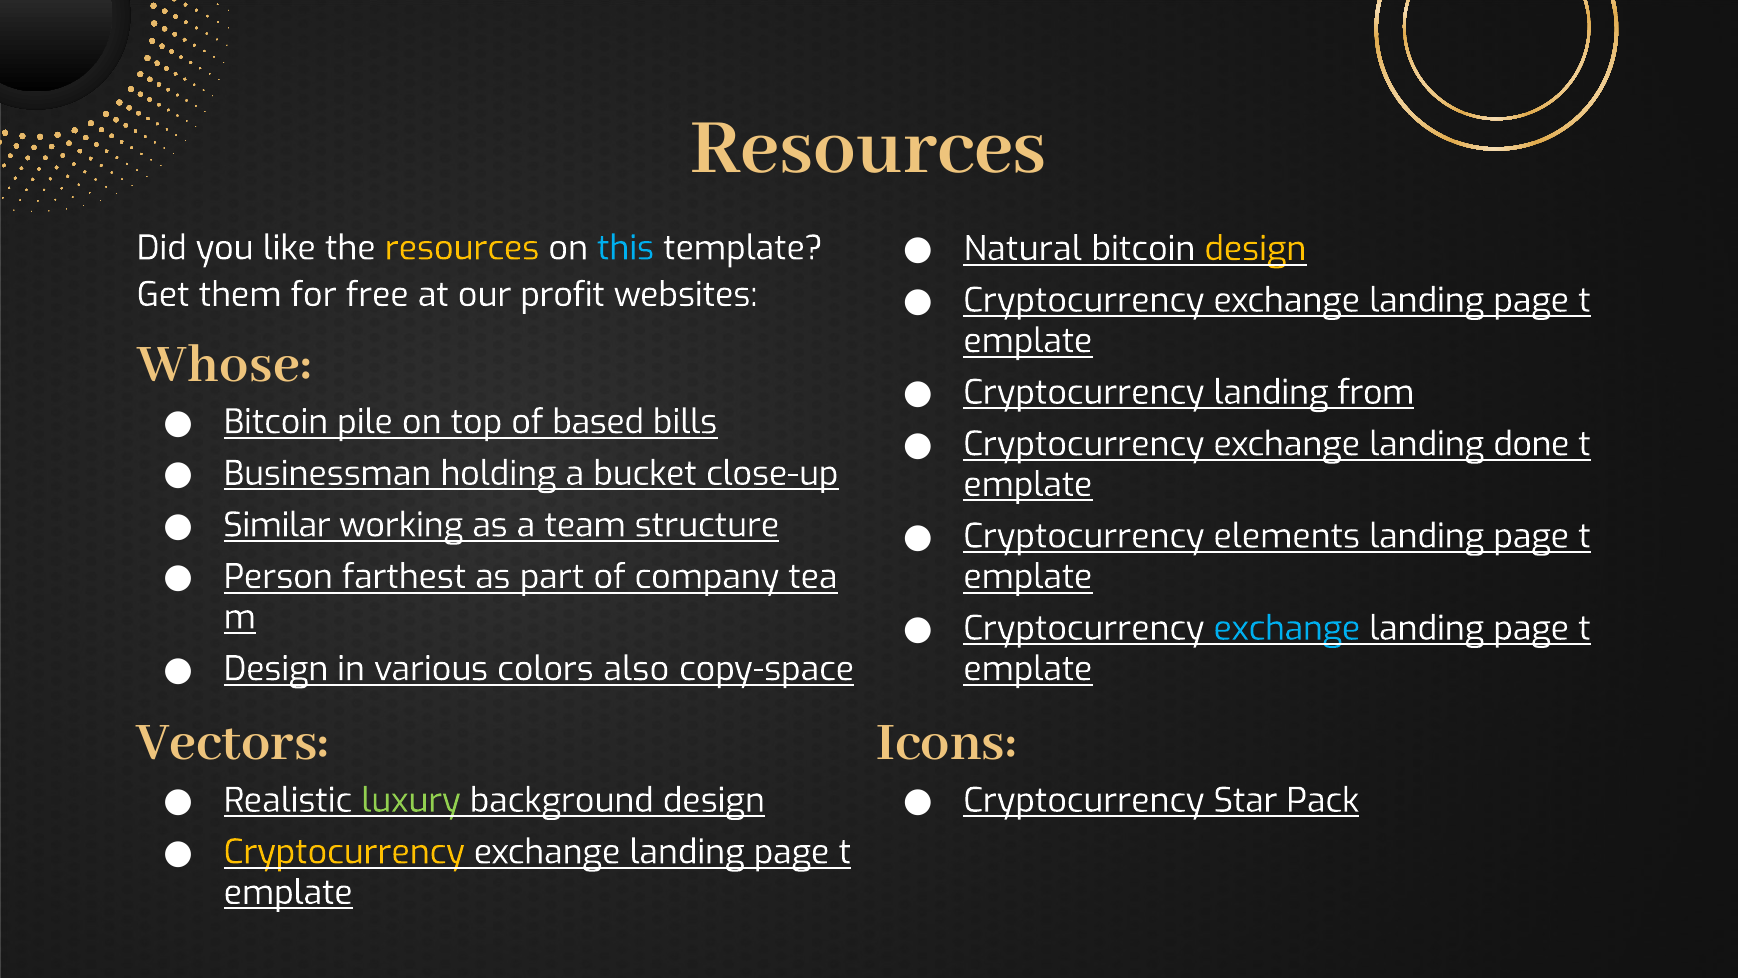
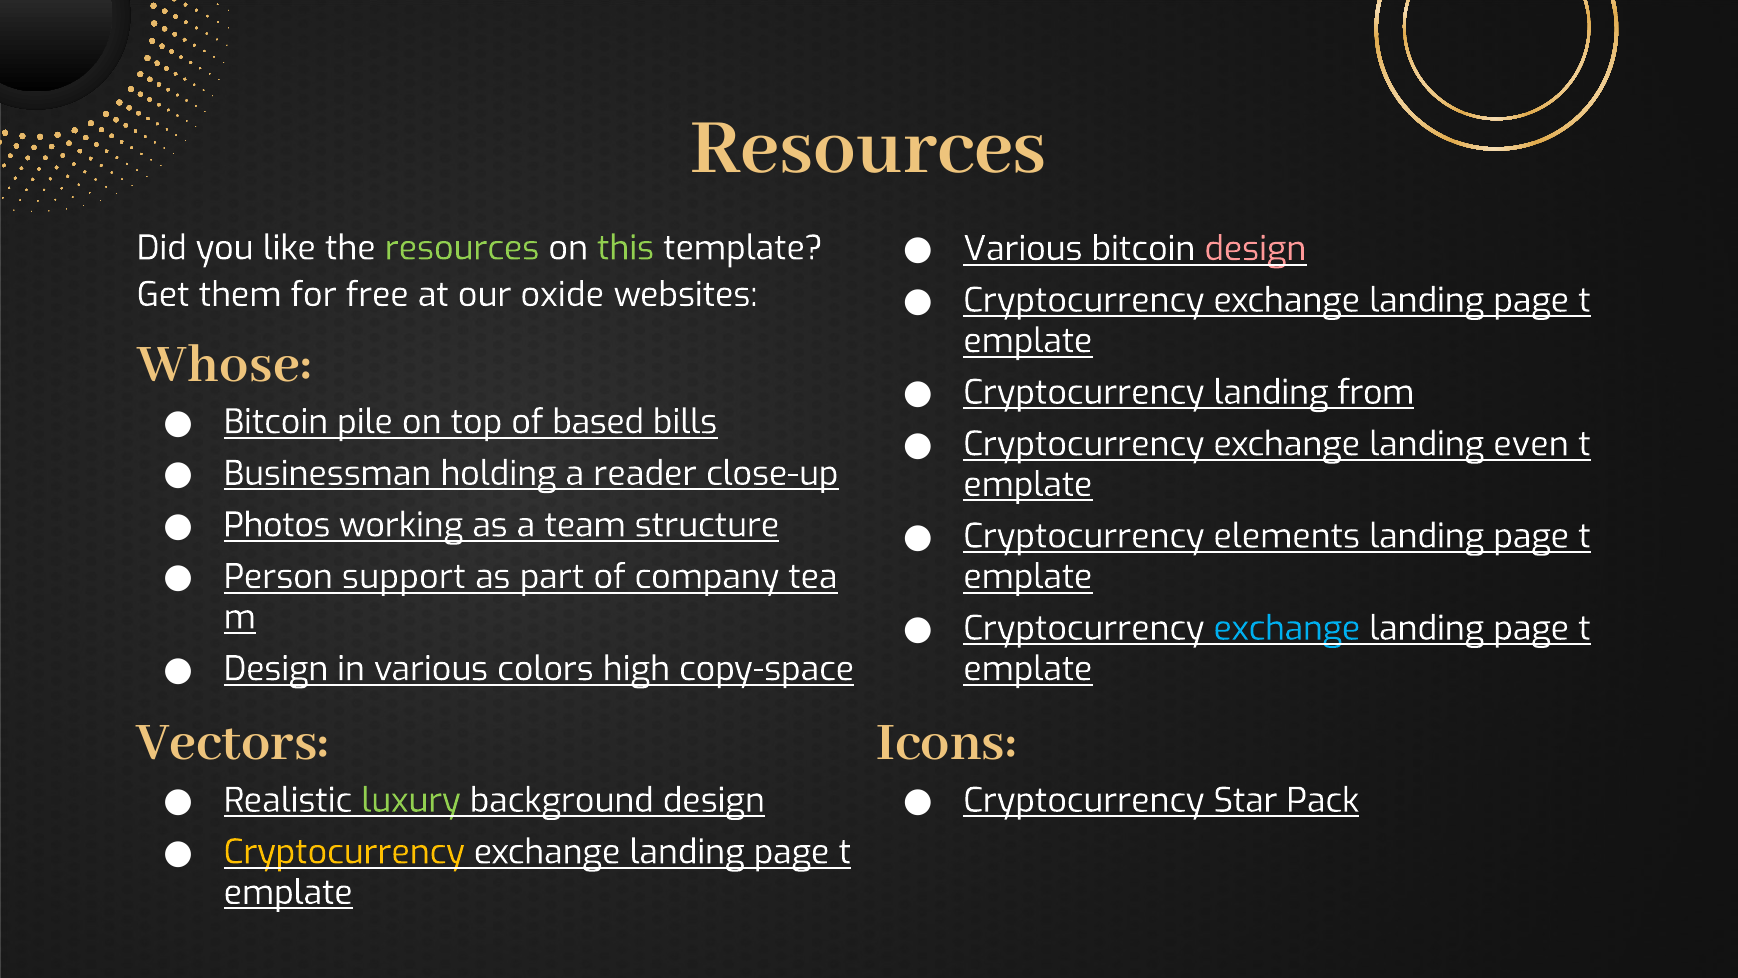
Natural at (1023, 249): Natural -> Various
design at (1255, 249) colour: yellow -> pink
resources at (462, 248) colour: yellow -> light green
this colour: light blue -> light green
profit: profit -> oxide
done: done -> even
bucket: bucket -> reader
Similar: Similar -> Photos
farthest: farthest -> support
also: also -> high
